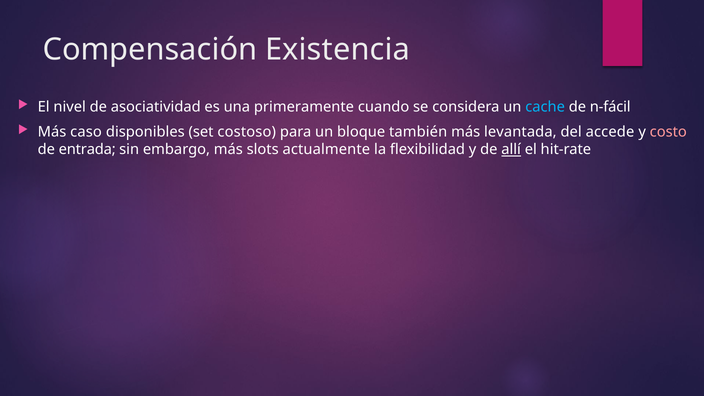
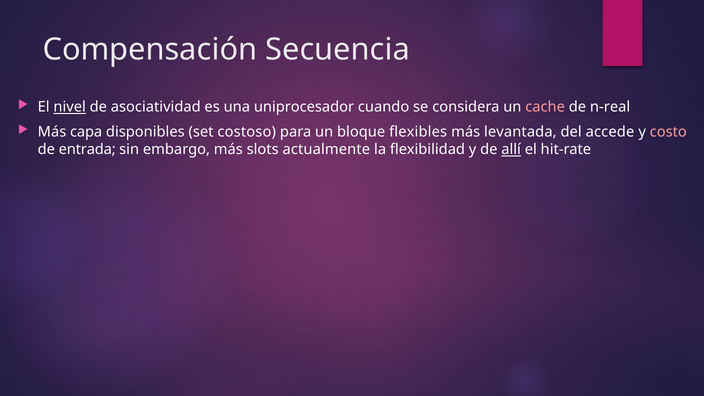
Existencia: Existencia -> Secuencia
nivel underline: none -> present
primeramente: primeramente -> uniprocesador
cache colour: light blue -> pink
n-fácil: n-fácil -> n-real
caso: caso -> capa
también: también -> flexibles
